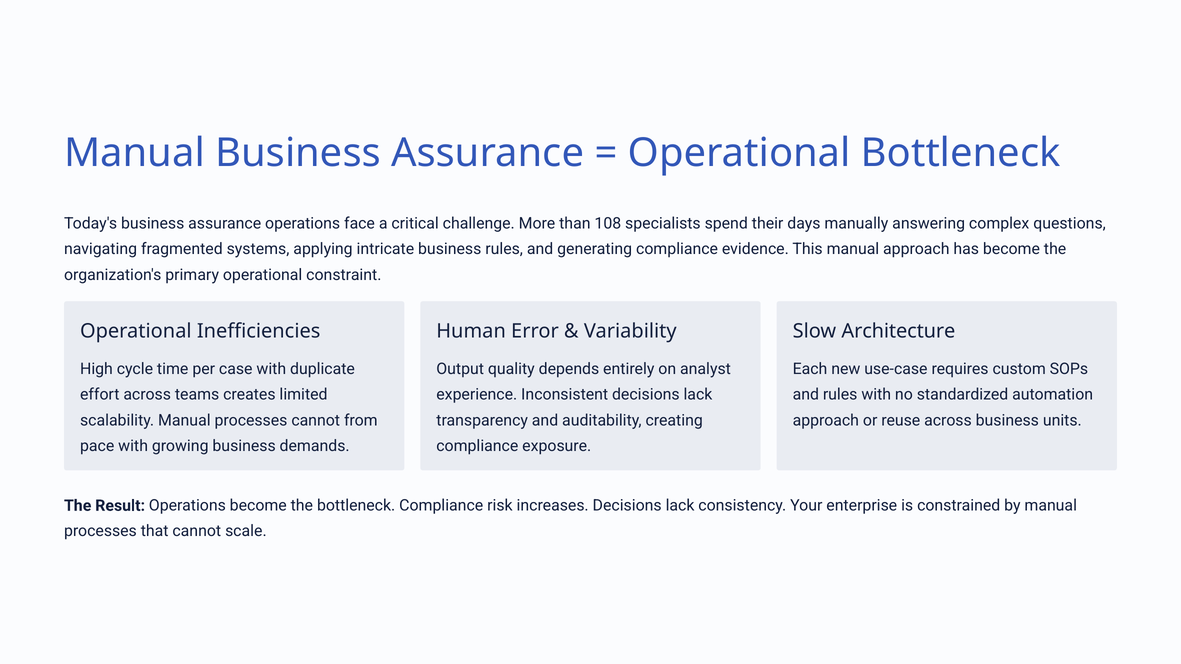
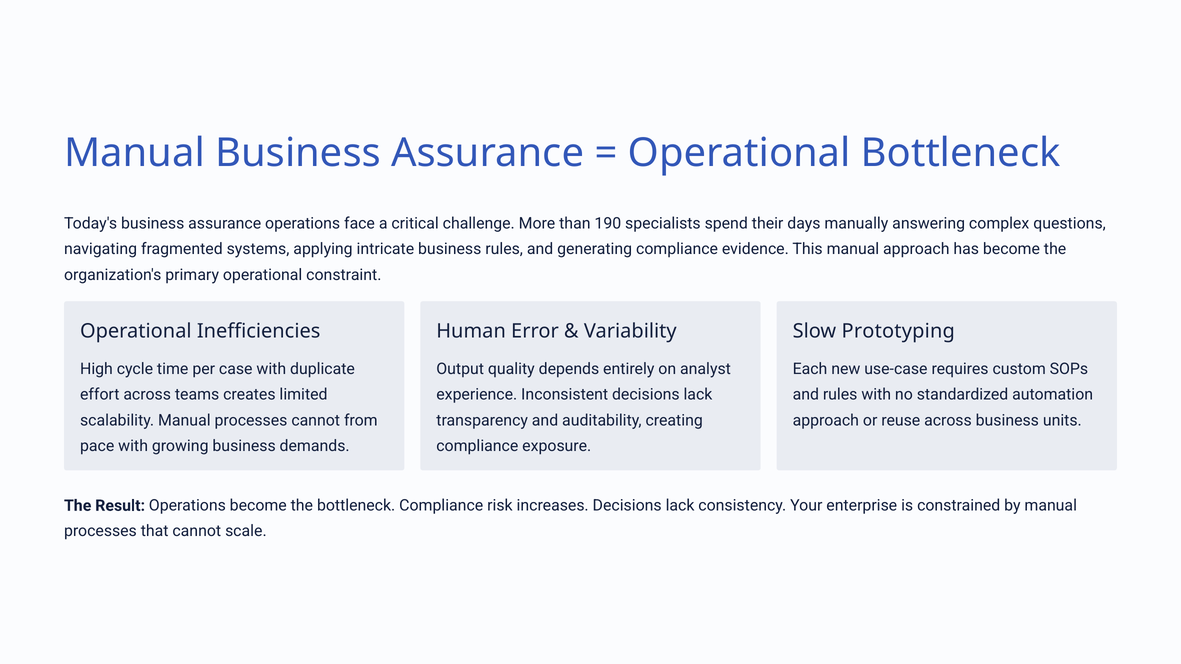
108: 108 -> 190
Architecture: Architecture -> Prototyping
